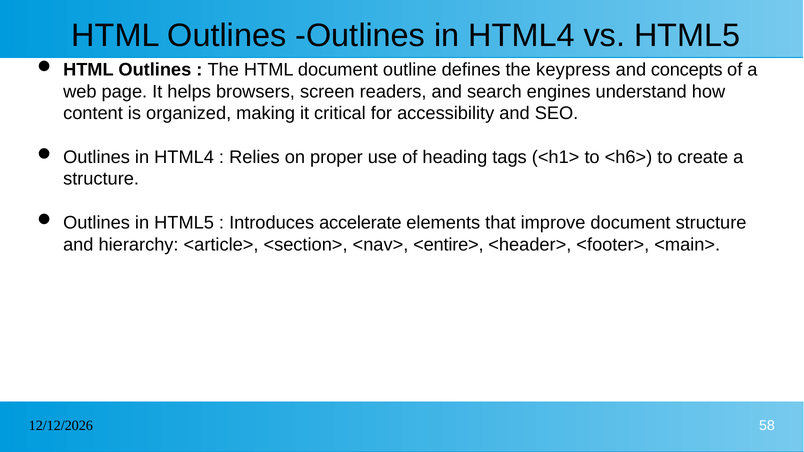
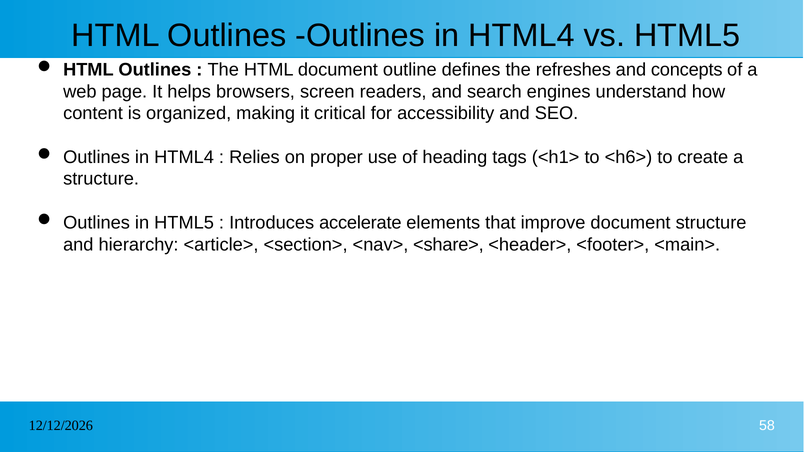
keypress: keypress -> refreshes
<entire>: <entire> -> <share>
